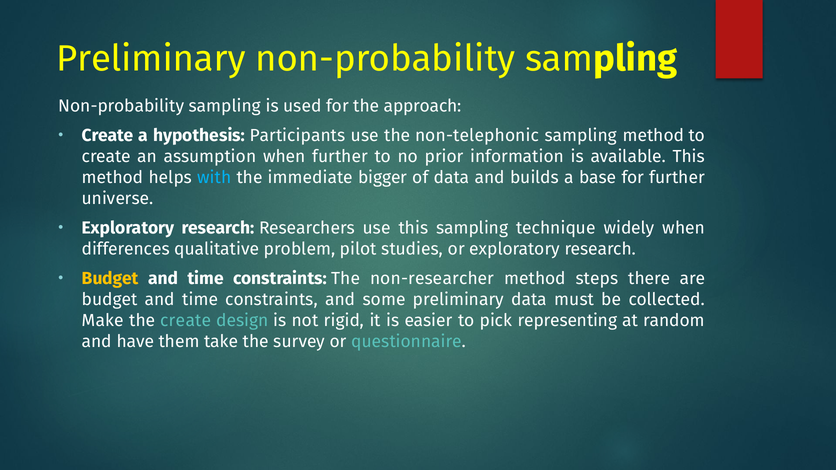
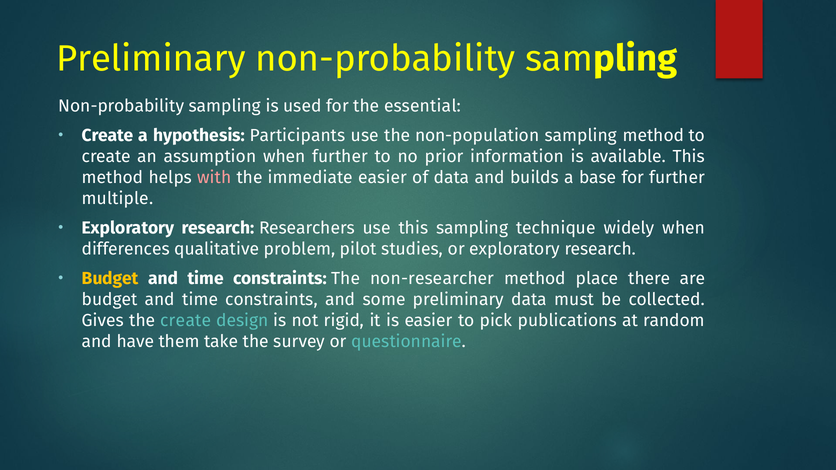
approach: approach -> essential
non-telephonic: non-telephonic -> non-population
with colour: light blue -> pink
immediate bigger: bigger -> easier
universe: universe -> multiple
steps: steps -> place
Make: Make -> Gives
representing: representing -> publications
